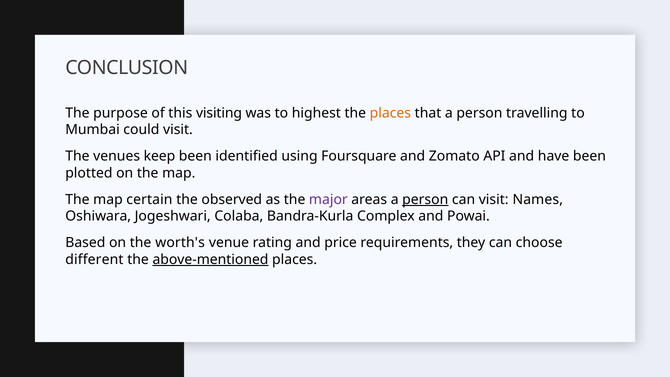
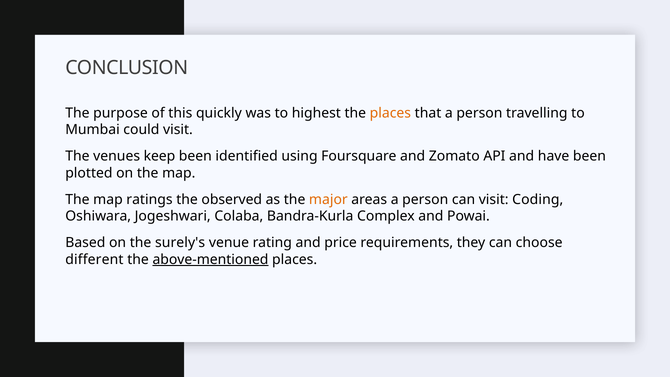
visiting: visiting -> quickly
certain: certain -> ratings
major colour: purple -> orange
person at (425, 200) underline: present -> none
Names: Names -> Coding
worth's: worth's -> surely's
